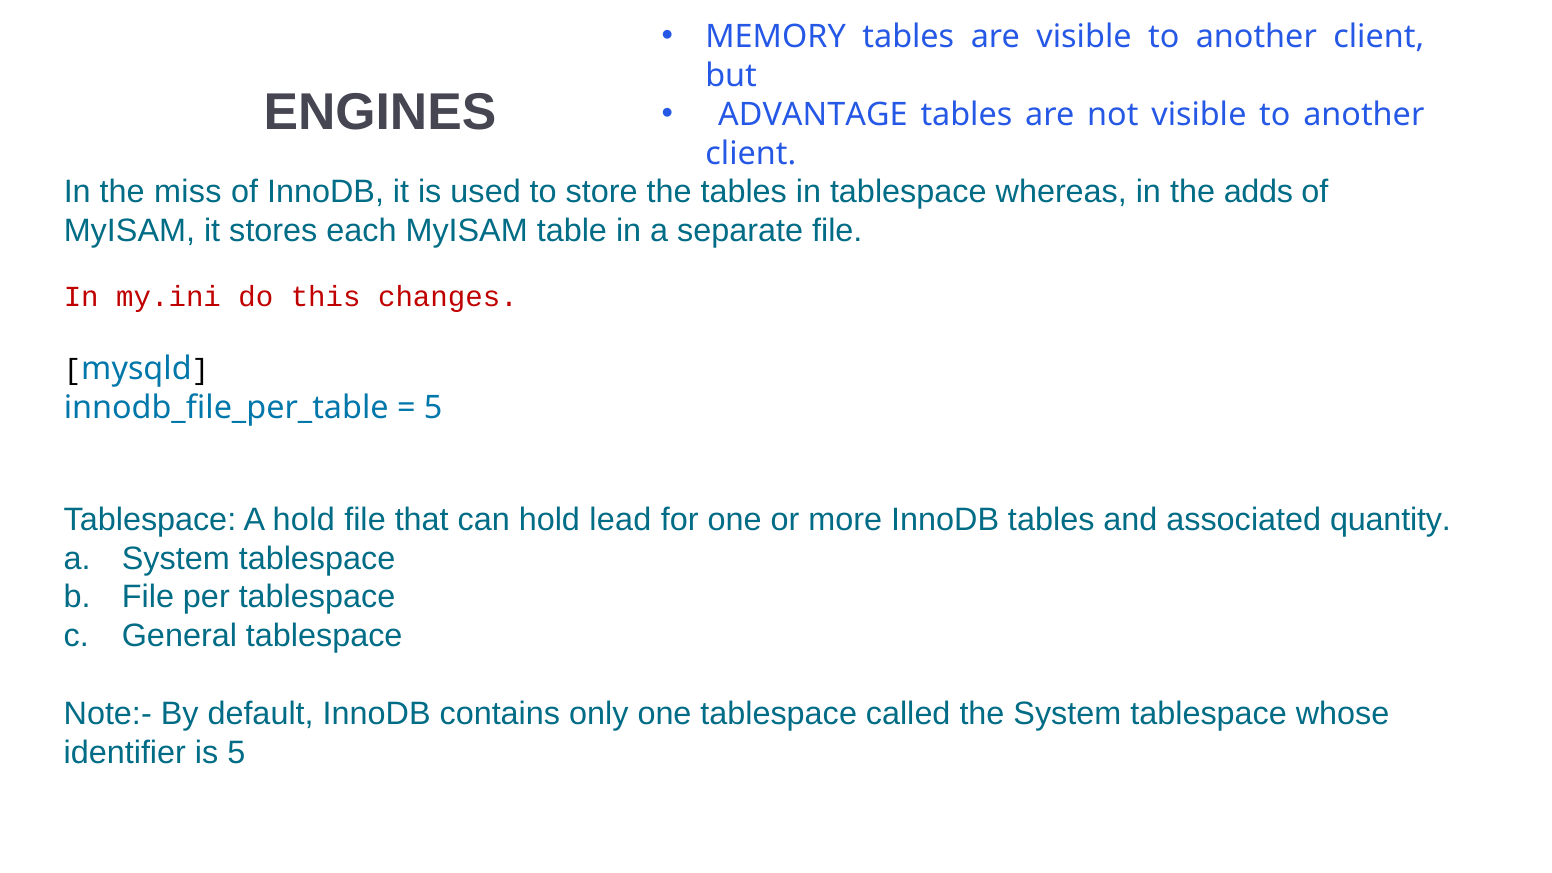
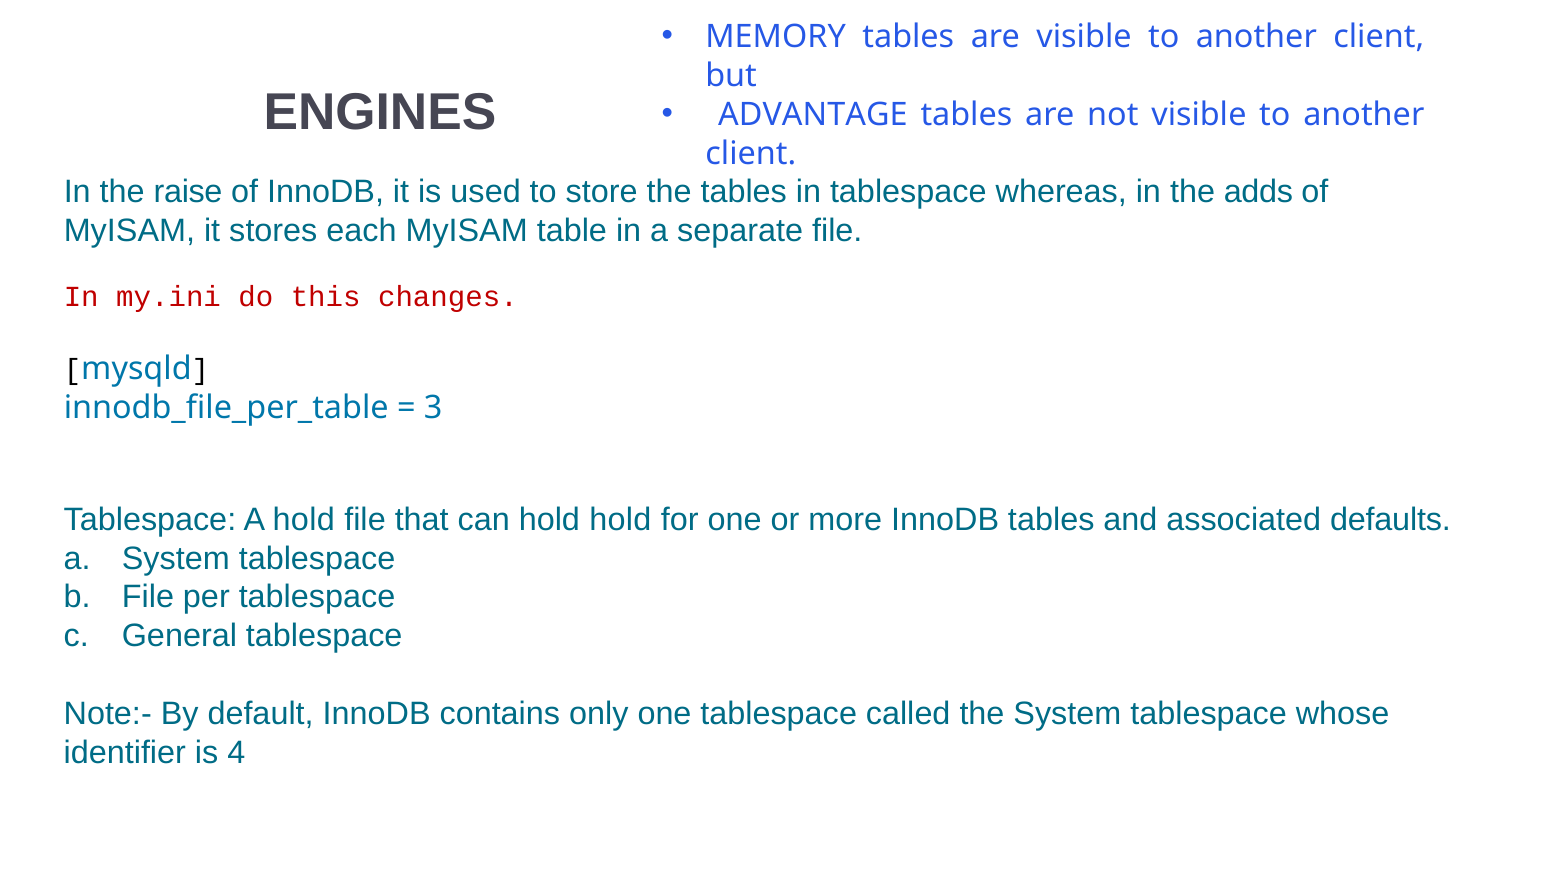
miss: miss -> raise
5 at (433, 408): 5 -> 3
hold lead: lead -> hold
quantity: quantity -> defaults
is 5: 5 -> 4
